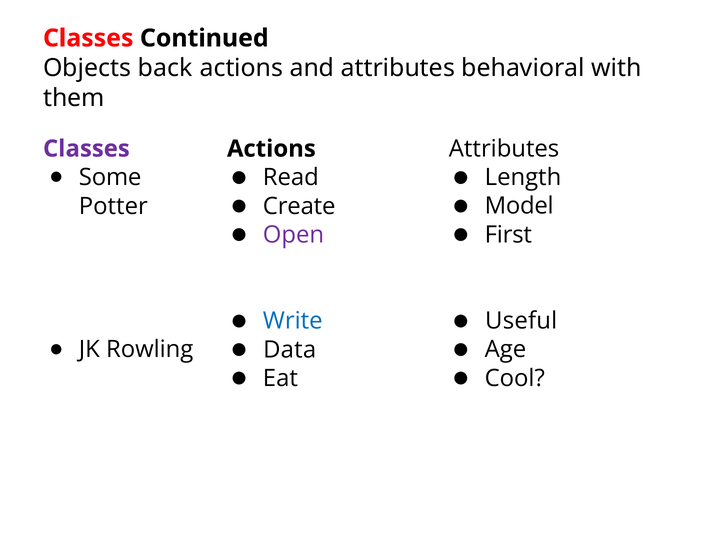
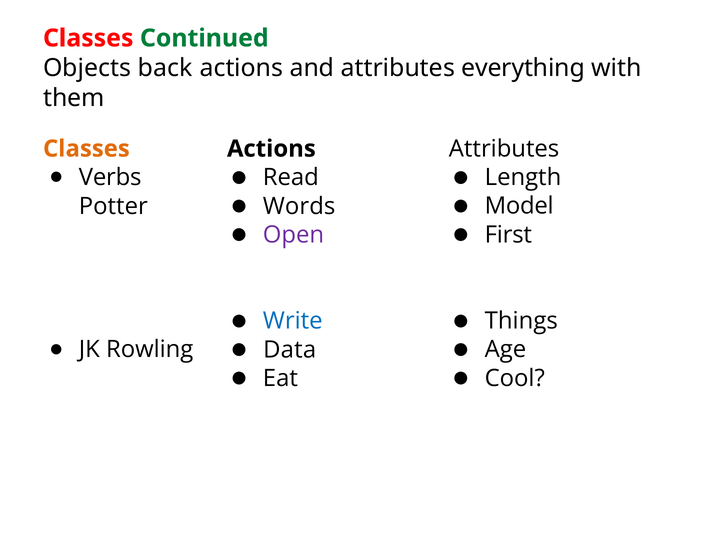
Continued colour: black -> green
behavioral: behavioral -> everything
Classes at (86, 149) colour: purple -> orange
Some: Some -> Verbs
Create: Create -> Words
Useful: Useful -> Things
